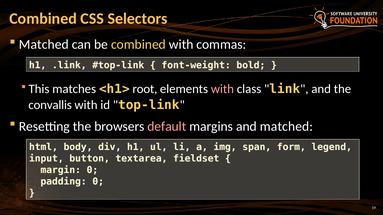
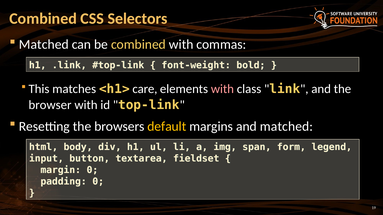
root: root -> care
convallis: convallis -> browser
default colour: pink -> yellow
